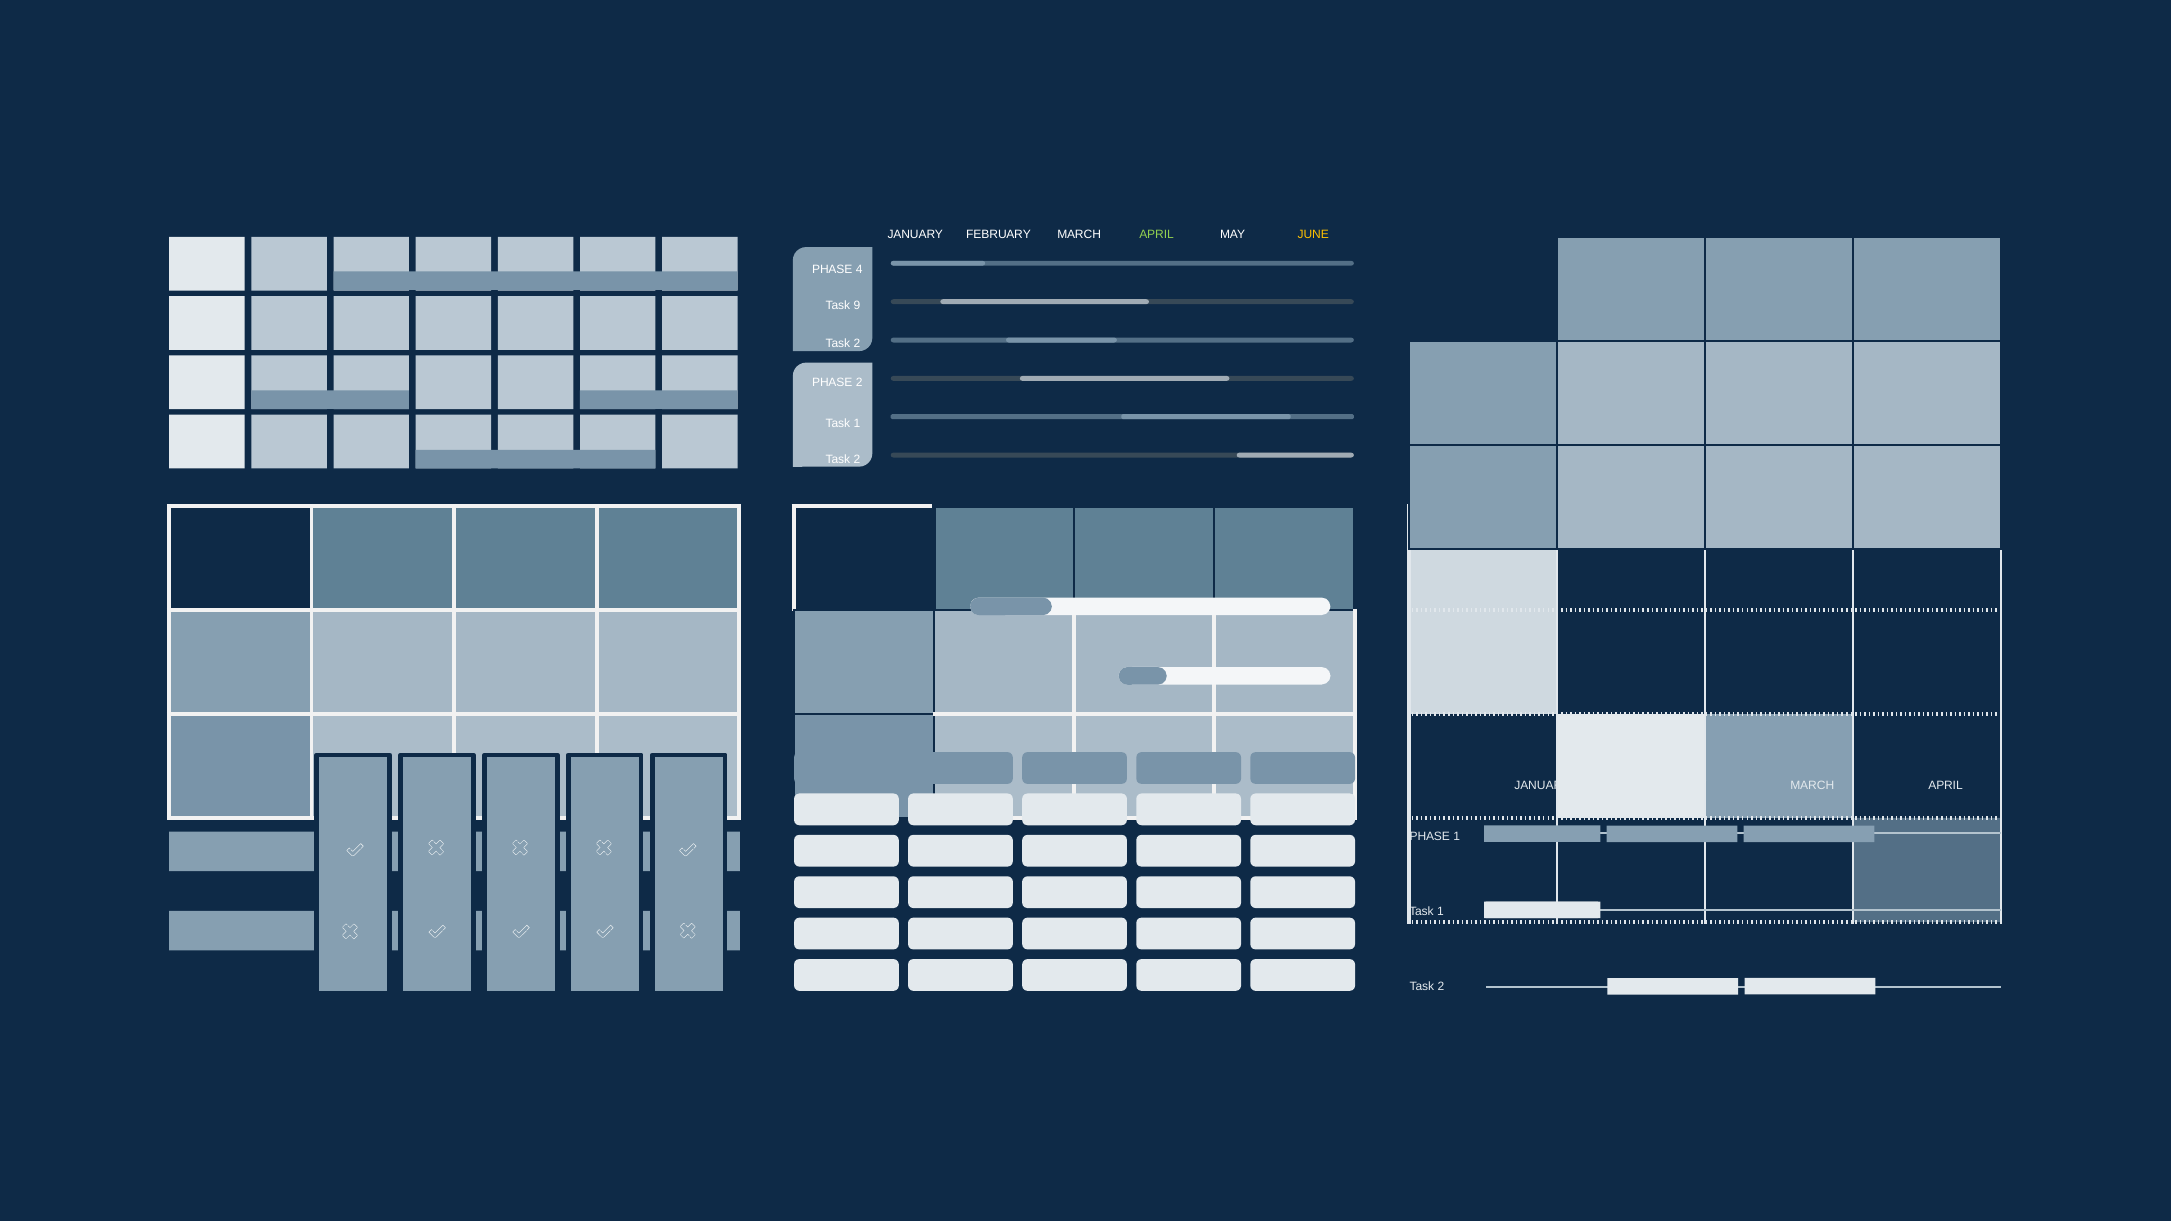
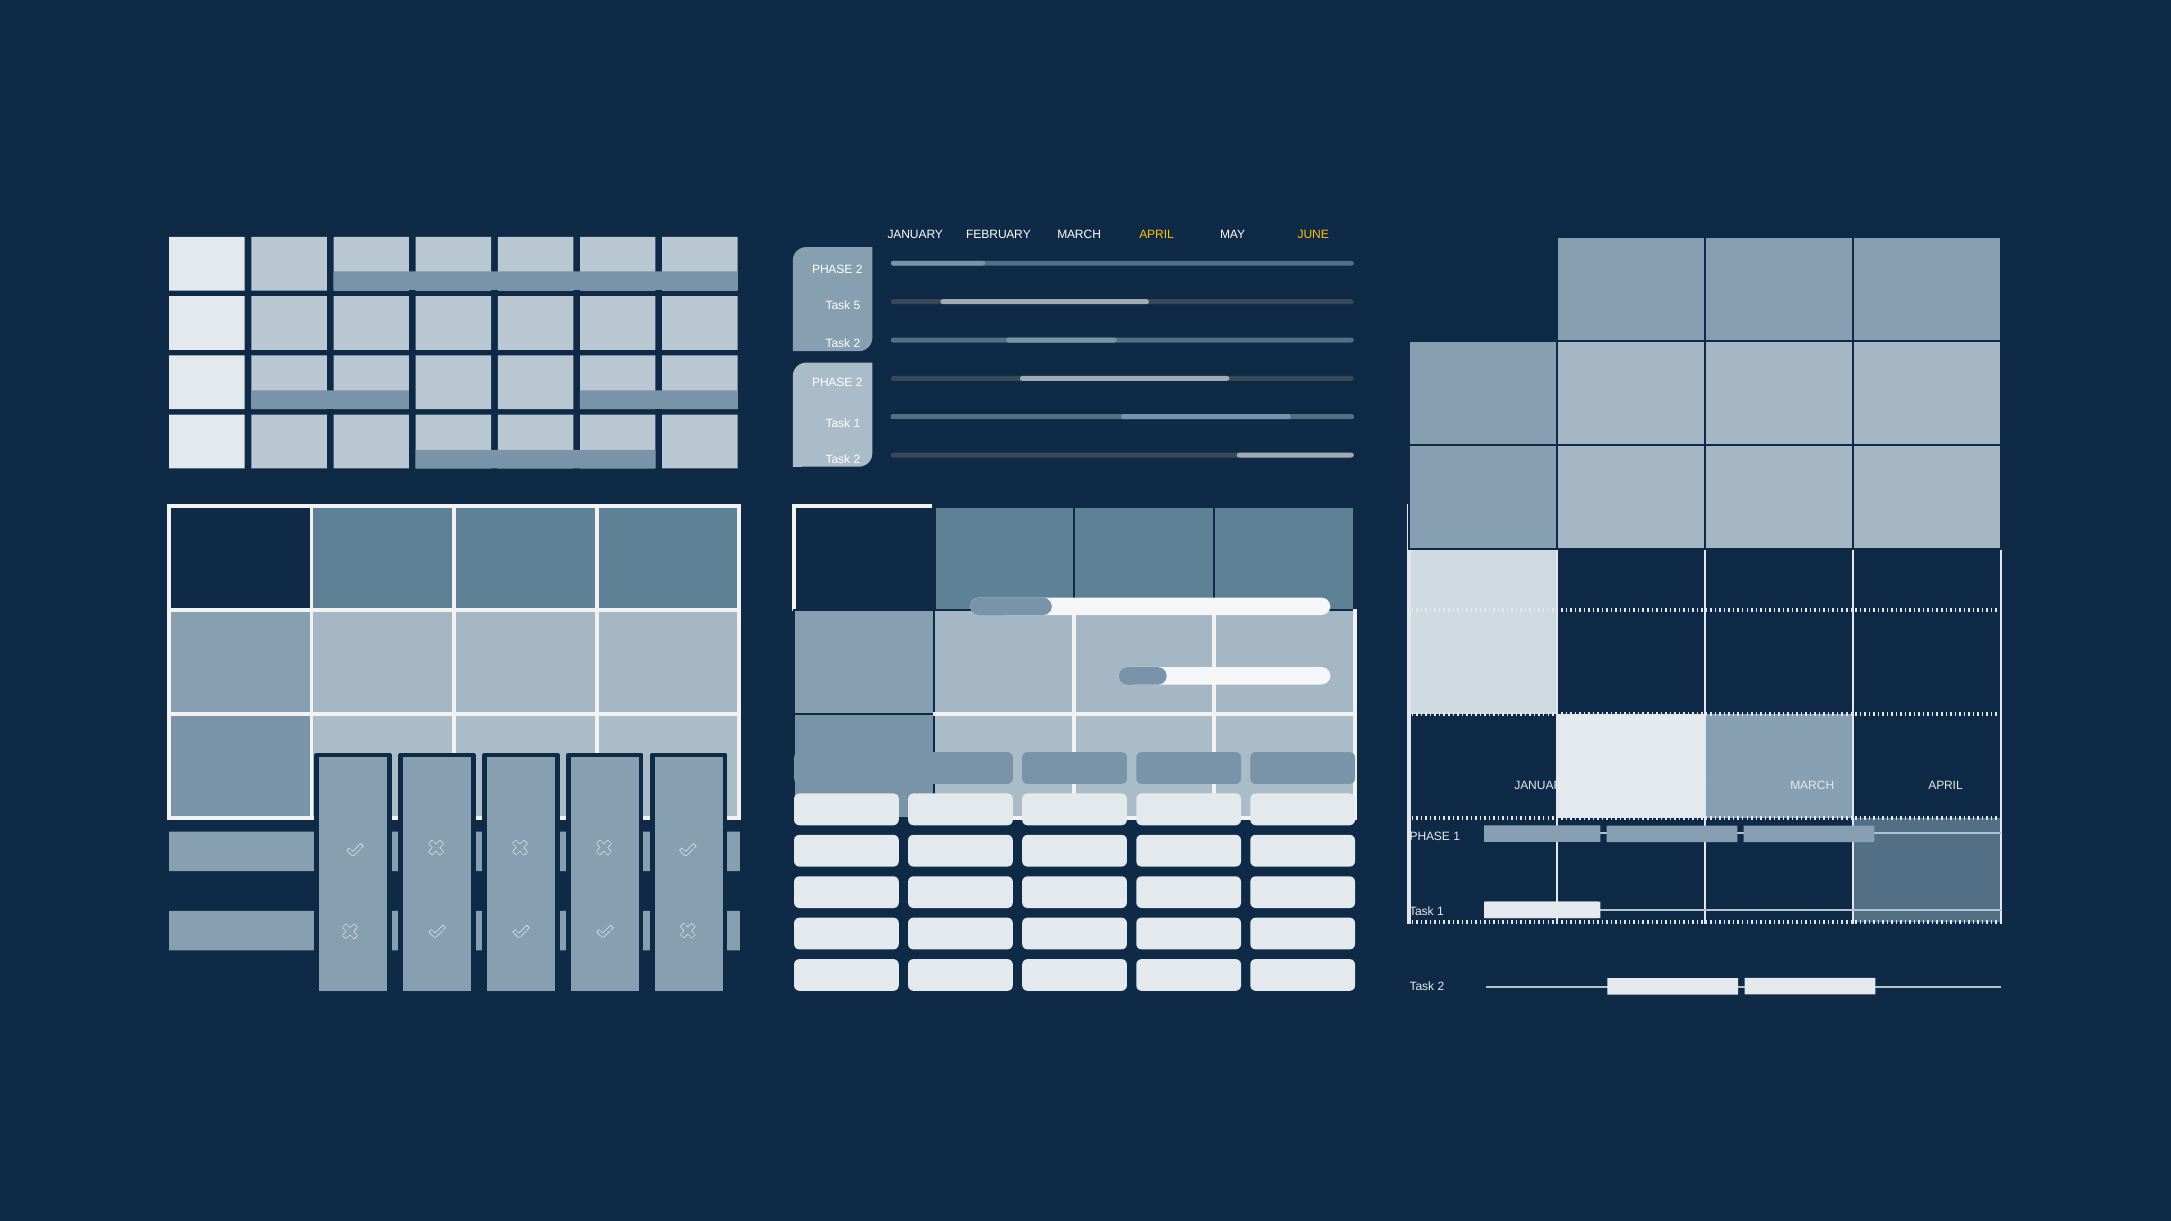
APRIL at (1157, 234) colour: light green -> yellow
4 at (859, 269): 4 -> 2
9: 9 -> 5
